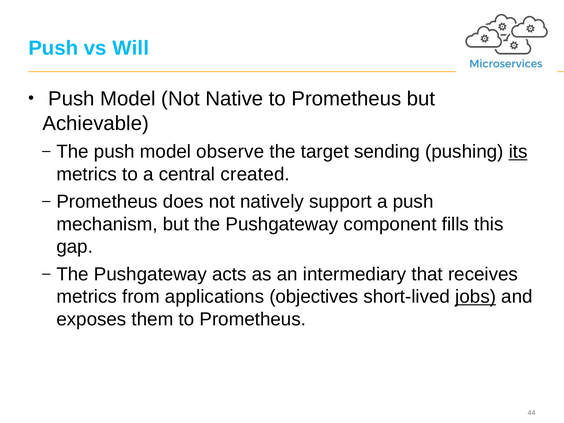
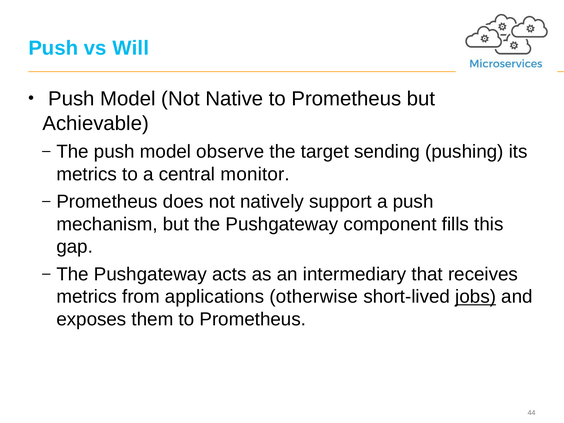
its underline: present -> none
created: created -> monitor
objectives: objectives -> otherwise
